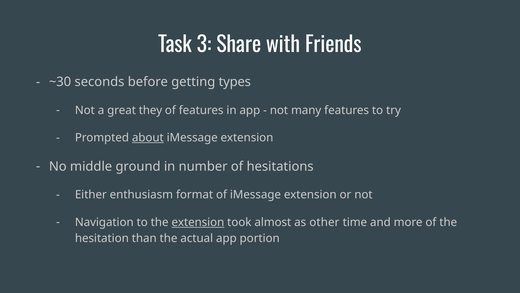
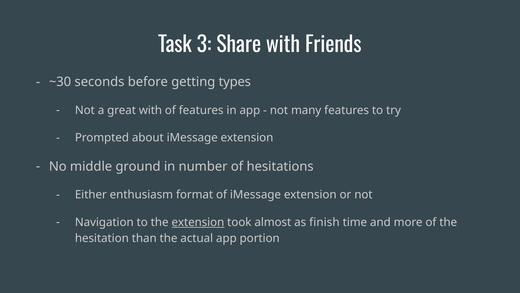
great they: they -> with
about underline: present -> none
other: other -> finish
